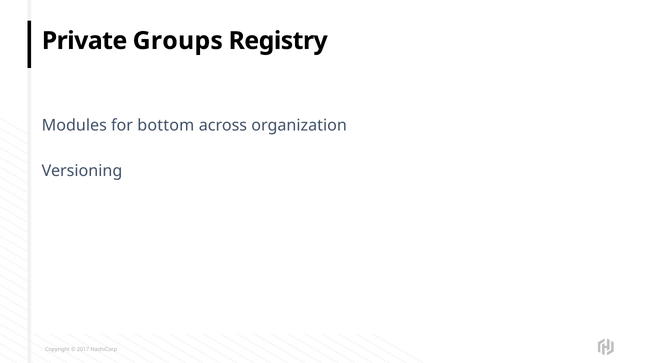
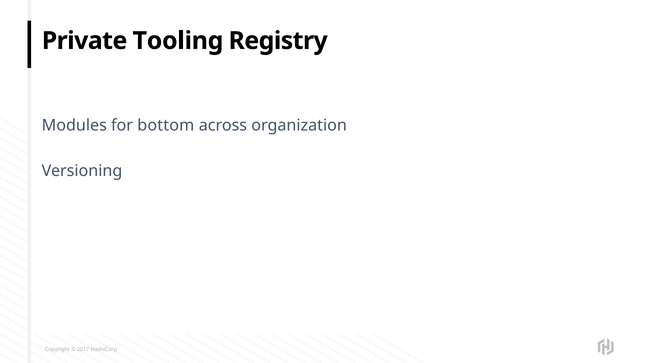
Groups: Groups -> Tooling
